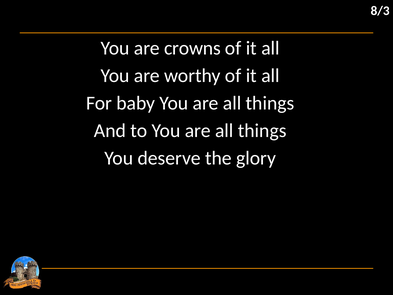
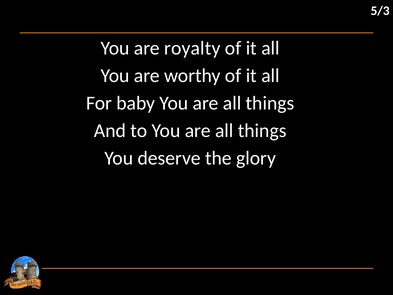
8/3: 8/3 -> 5/3
crowns: crowns -> royalty
